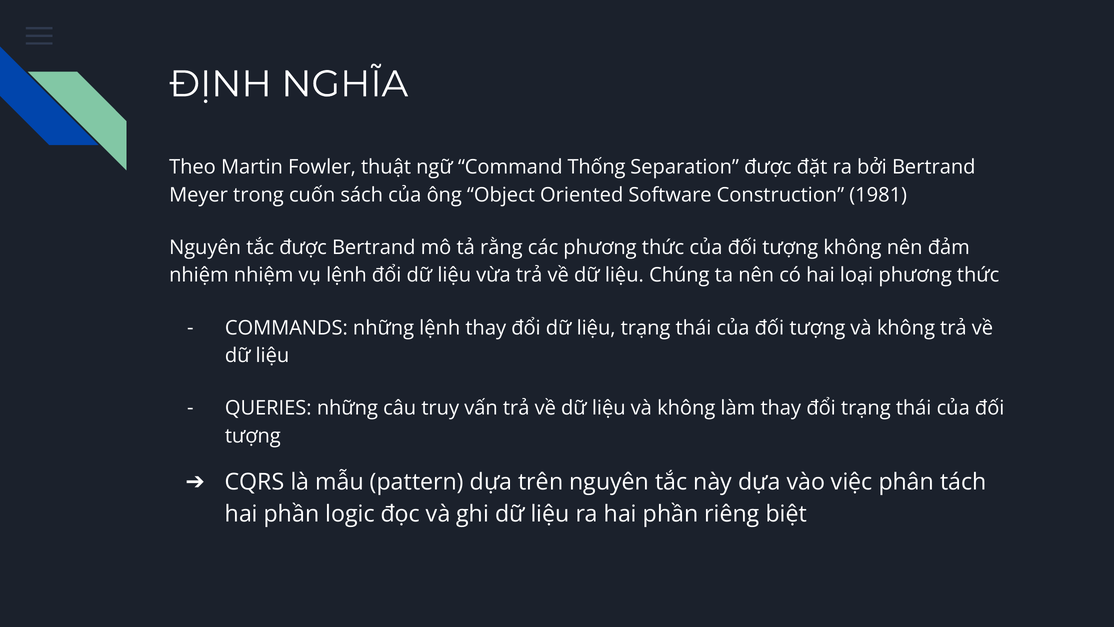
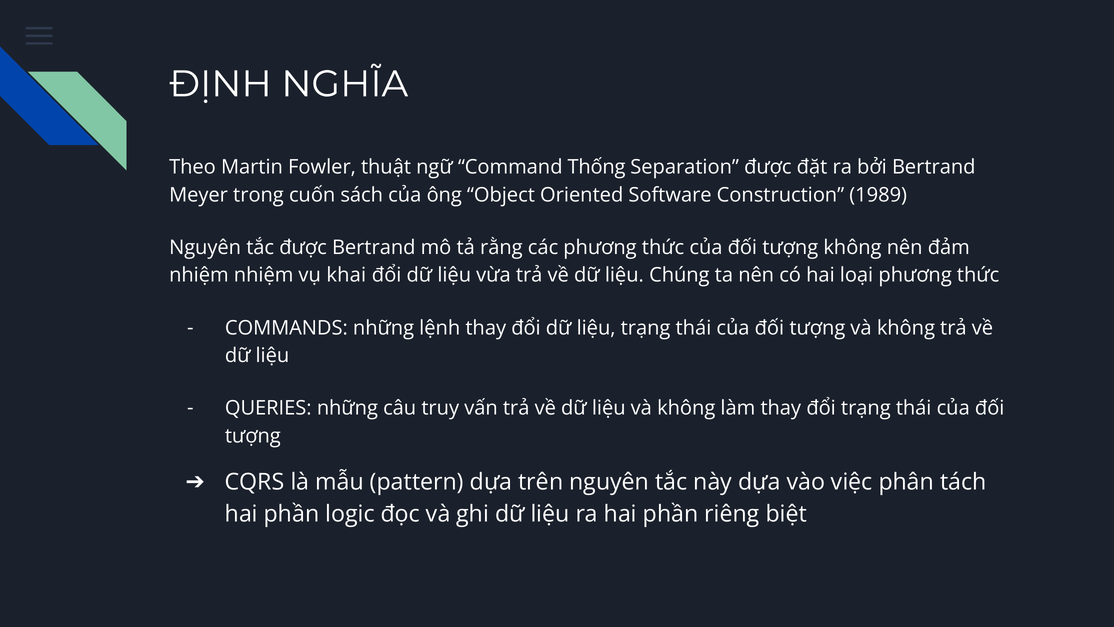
1981: 1981 -> 1989
vụ lệnh: lệnh -> khai
